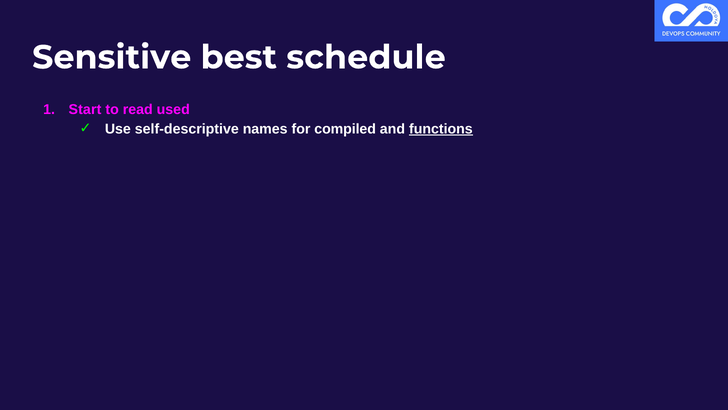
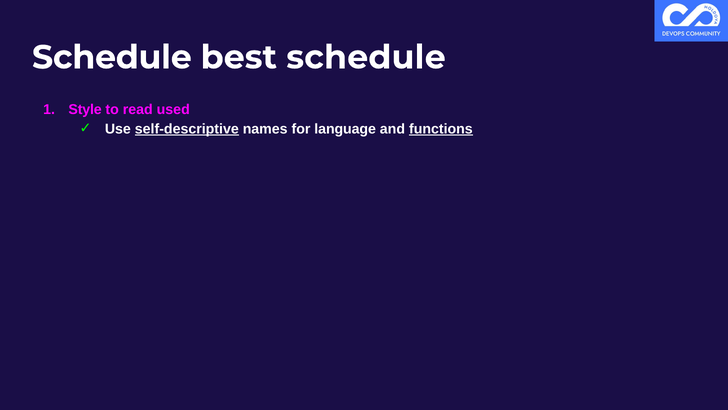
Sensitive at (112, 57): Sensitive -> Schedule
Start: Start -> Style
self-descriptive underline: none -> present
compiled: compiled -> language
